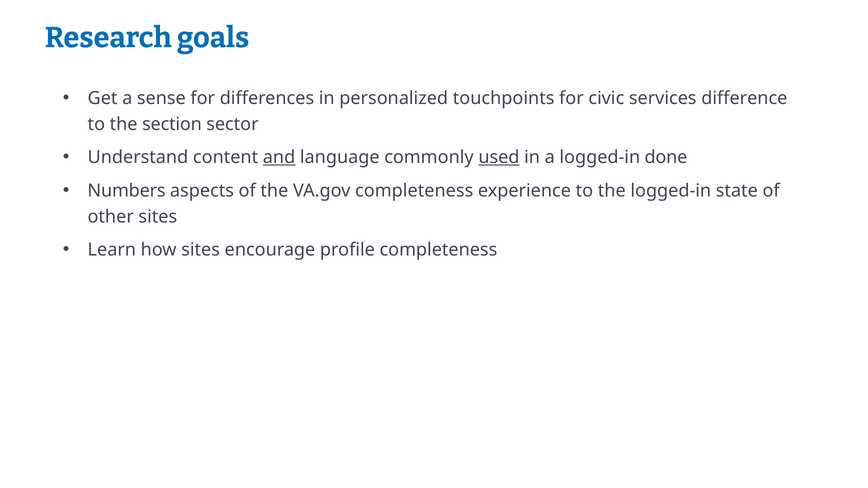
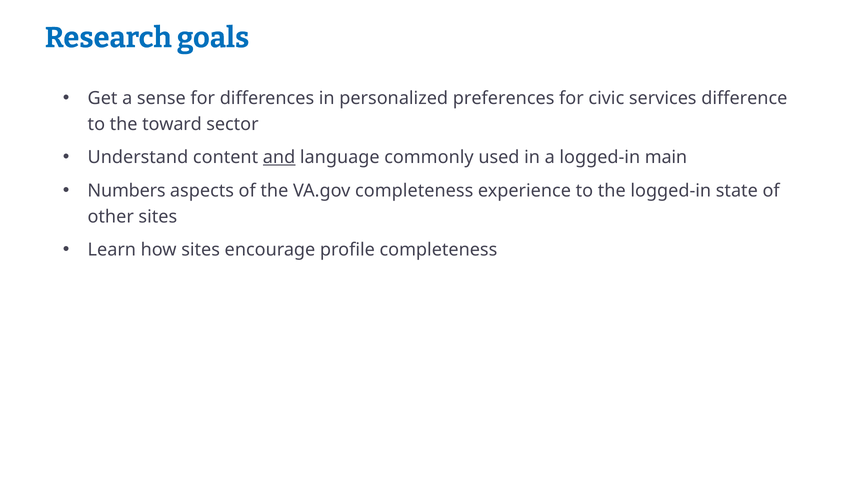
touchpoints: touchpoints -> preferences
section: section -> toward
used underline: present -> none
done: done -> main
